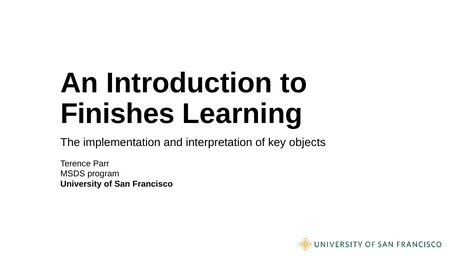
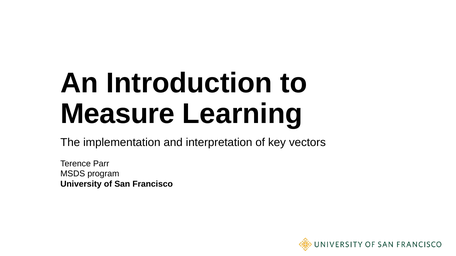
Finishes: Finishes -> Measure
objects: objects -> vectors
